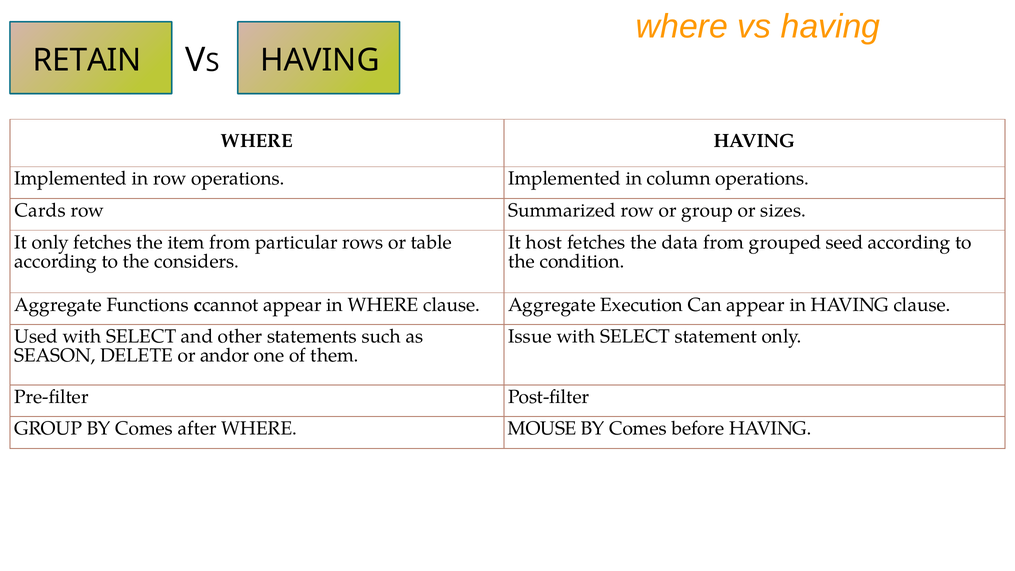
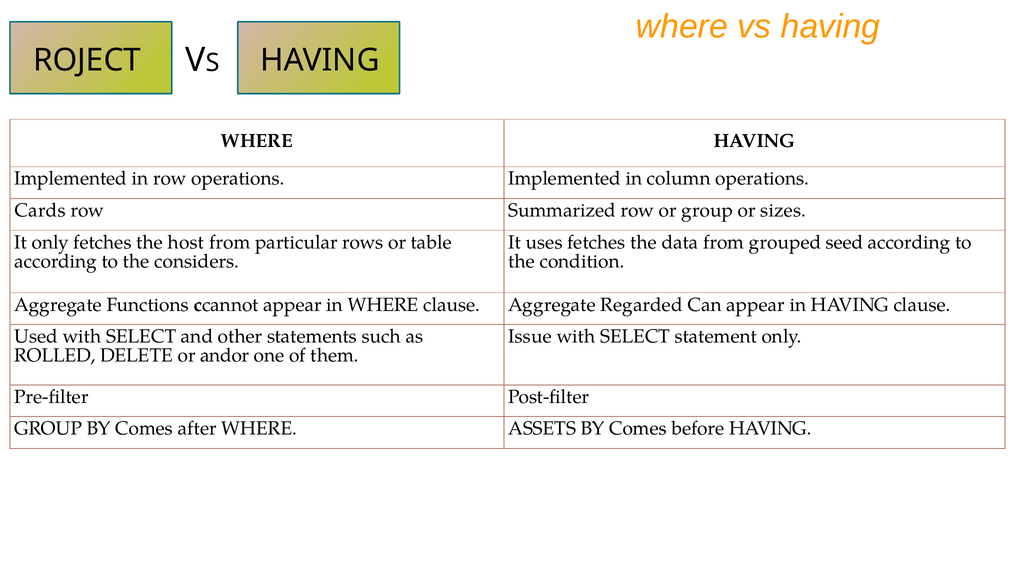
RETAIN: RETAIN -> ROJECT
item: item -> host
host: host -> uses
Execution: Execution -> Regarded
SEASON: SEASON -> ROLLED
MOUSE: MOUSE -> ASSETS
